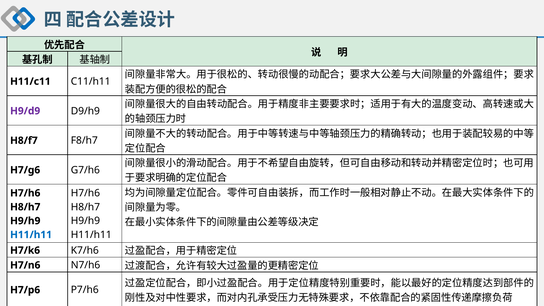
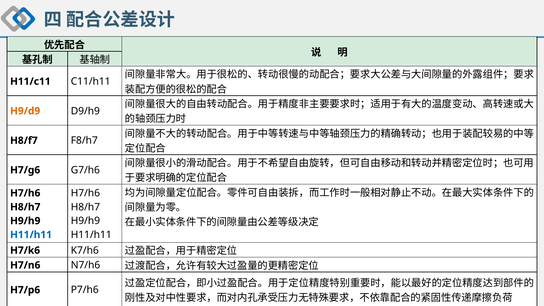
H9/d9 colour: purple -> orange
